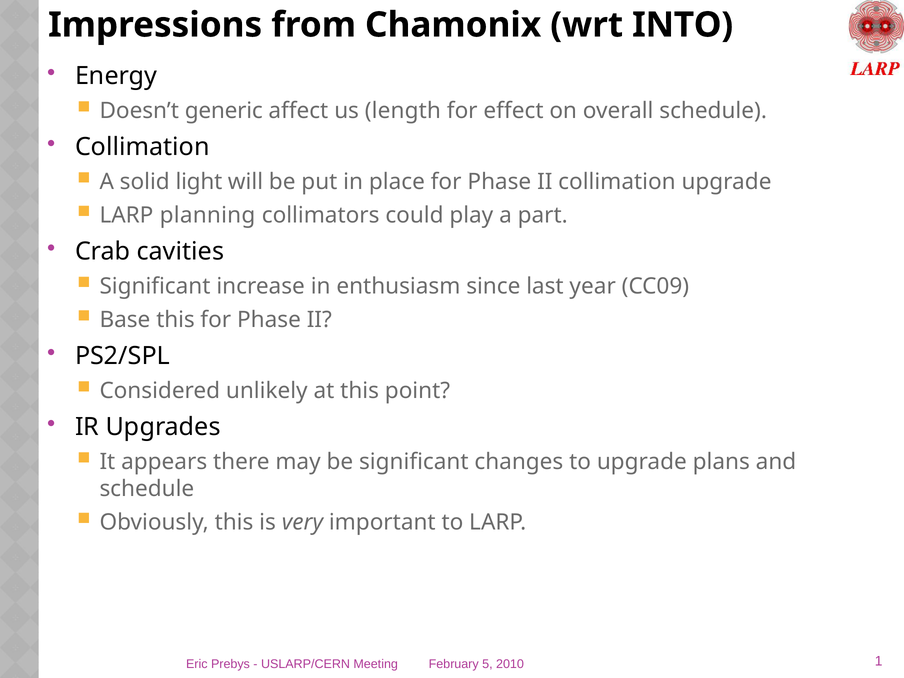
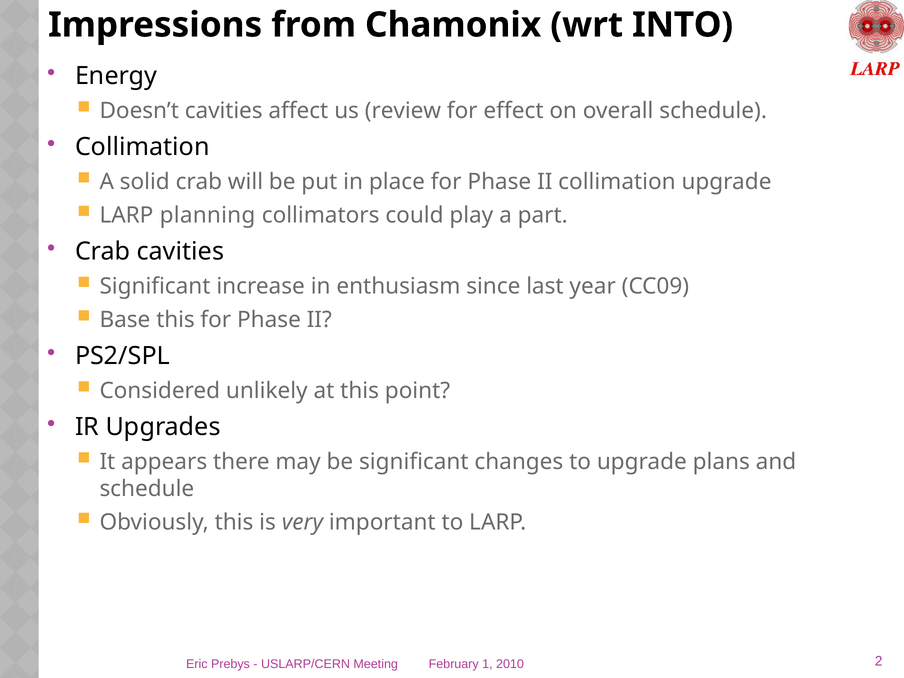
Doesn’t generic: generic -> cavities
length: length -> review
solid light: light -> crab
5: 5 -> 1
1: 1 -> 2
